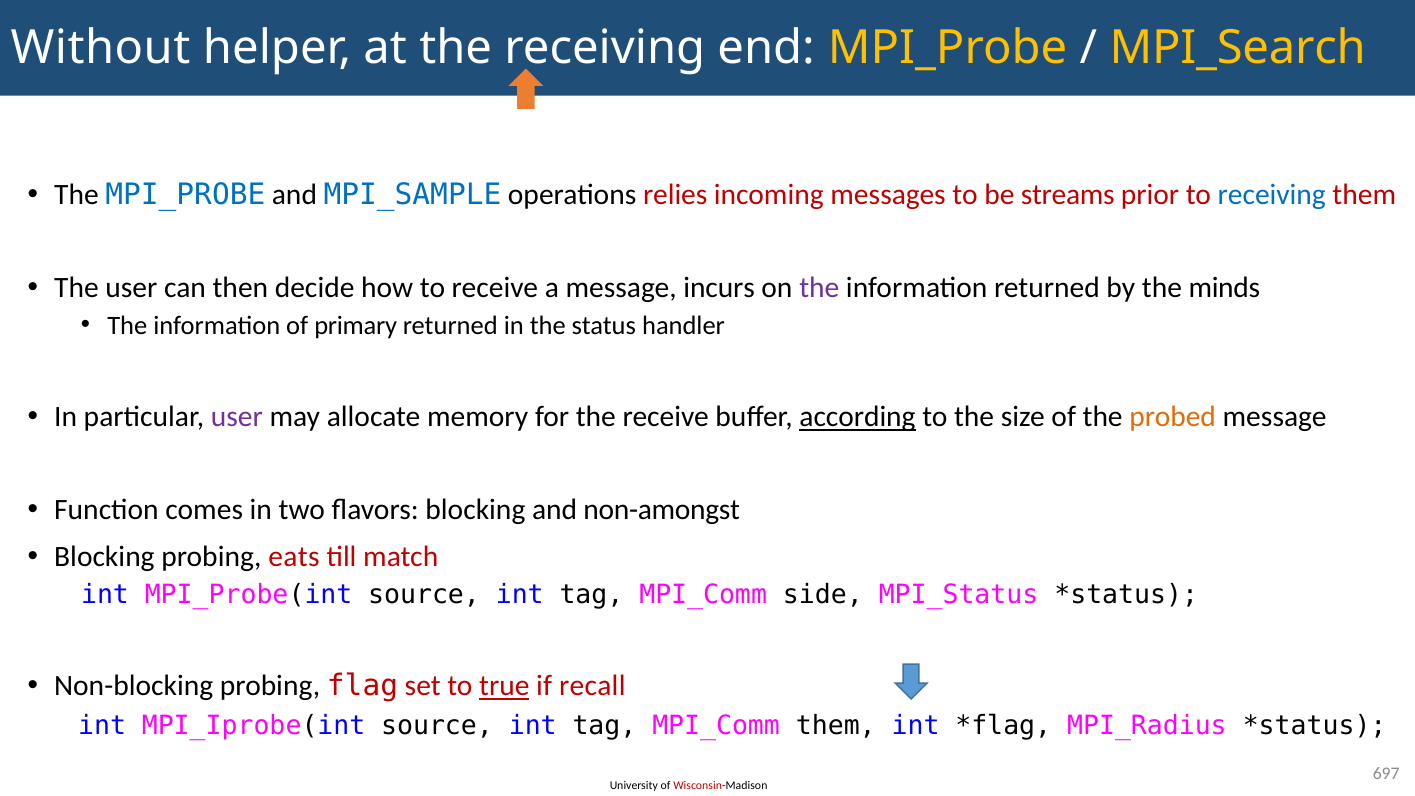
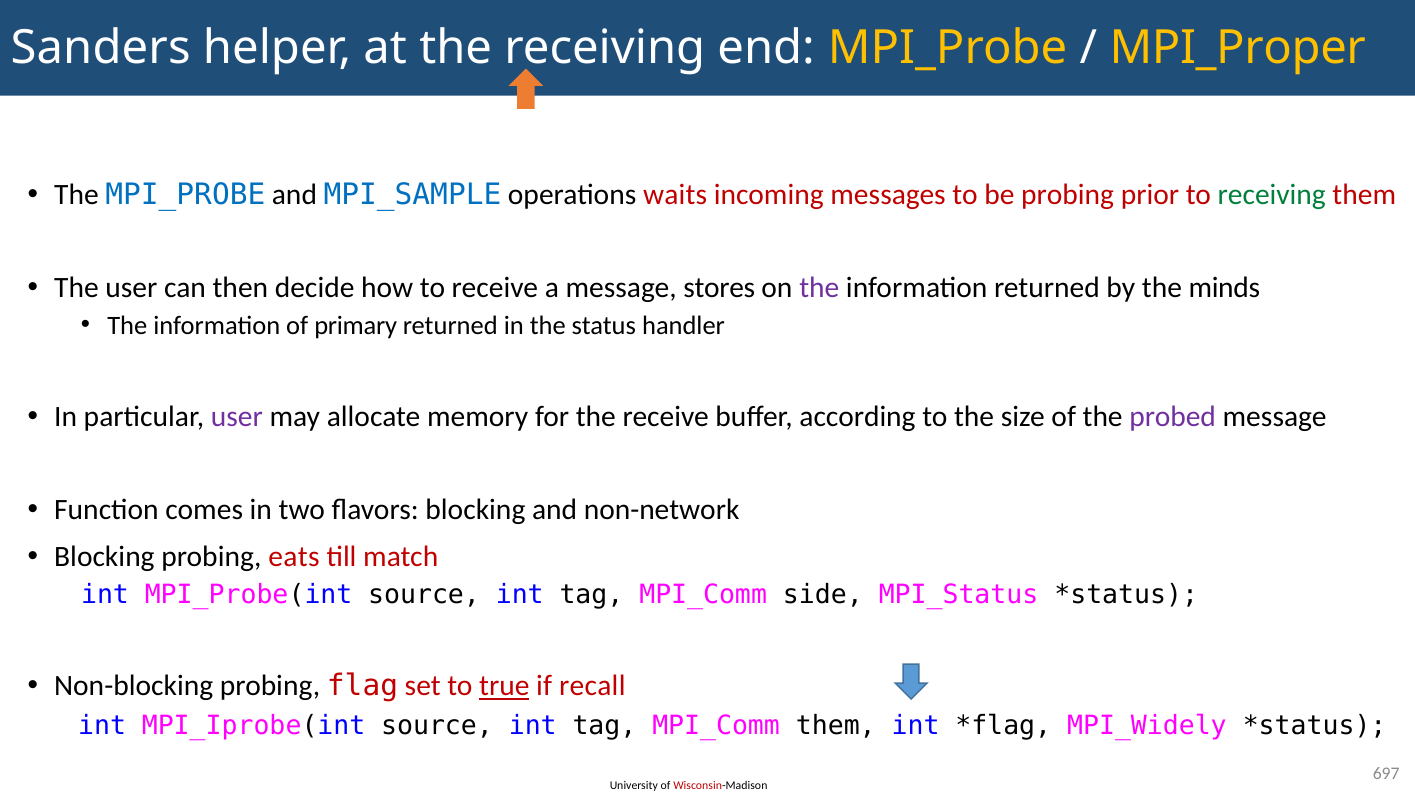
Without: Without -> Sanders
MPI_Search: MPI_Search -> MPI_Proper
relies: relies -> waits
be streams: streams -> probing
receiving at (1272, 195) colour: blue -> green
incurs: incurs -> stores
according underline: present -> none
probed colour: orange -> purple
non-amongst: non-amongst -> non-network
MPI_Radius: MPI_Radius -> MPI_Widely
